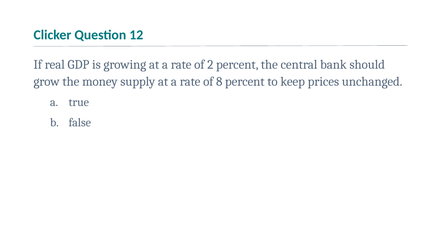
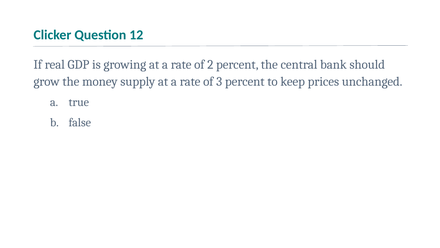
8: 8 -> 3
